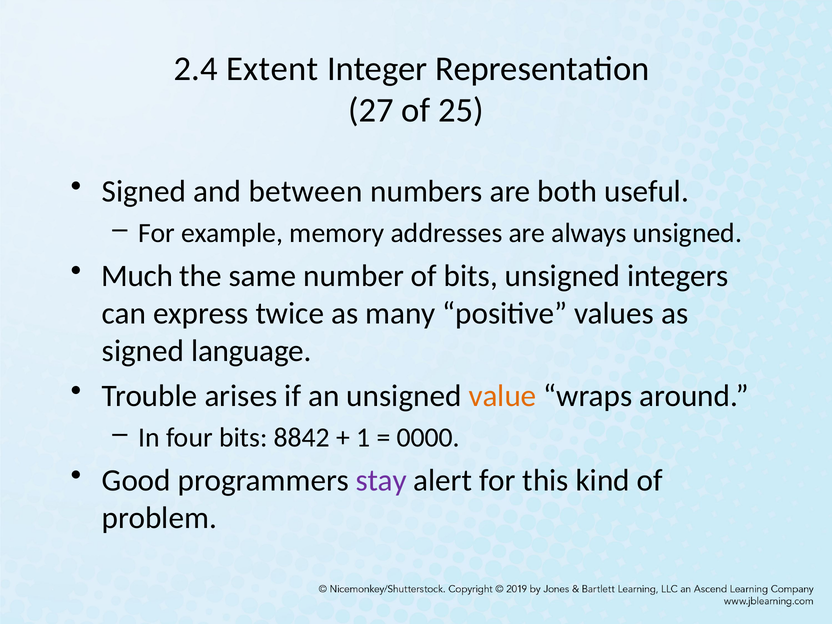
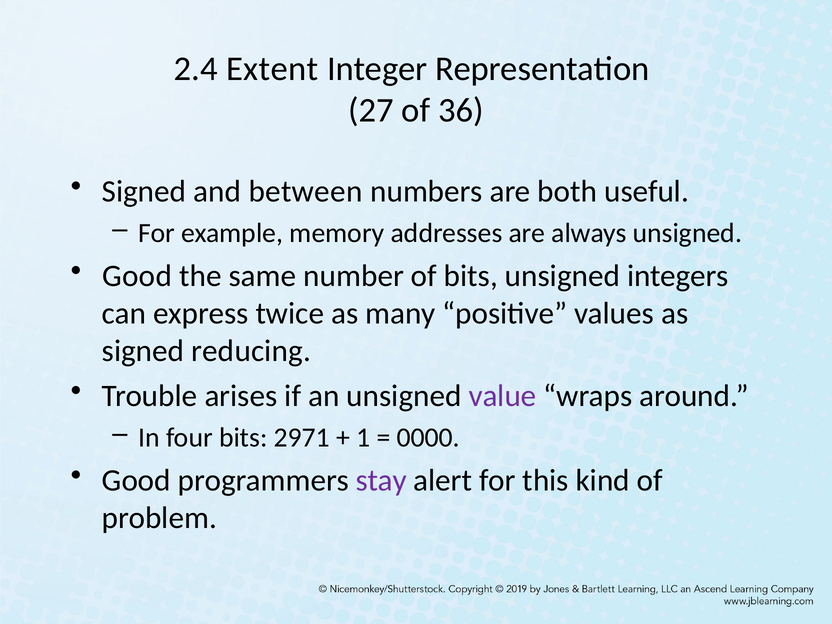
25: 25 -> 36
Much at (137, 276): Much -> Good
language: language -> reducing
value colour: orange -> purple
8842: 8842 -> 2971
